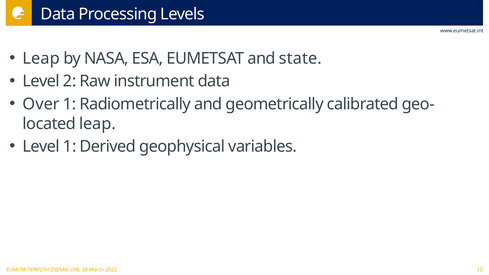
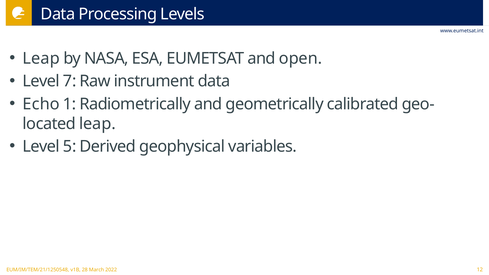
state: state -> open
2: 2 -> 7
Over: Over -> Echo
Level 1: 1 -> 5
